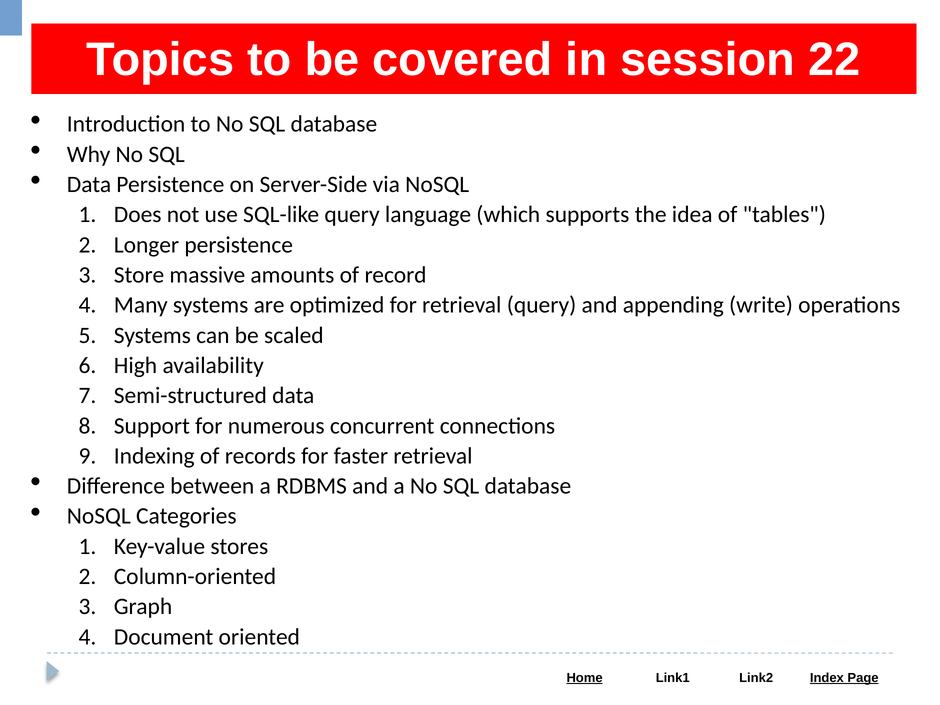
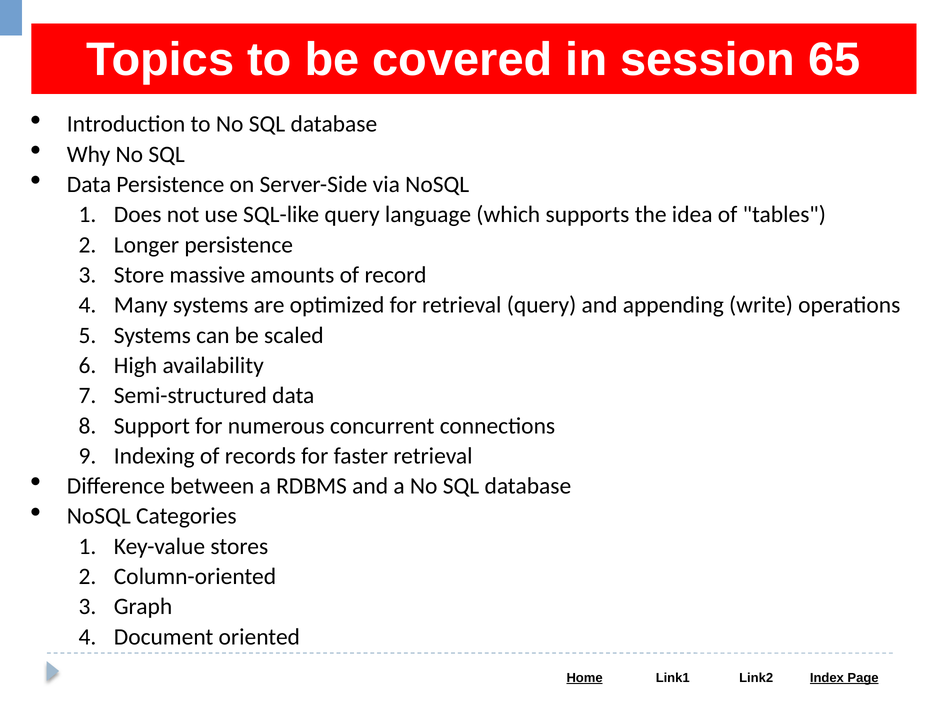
22: 22 -> 65
